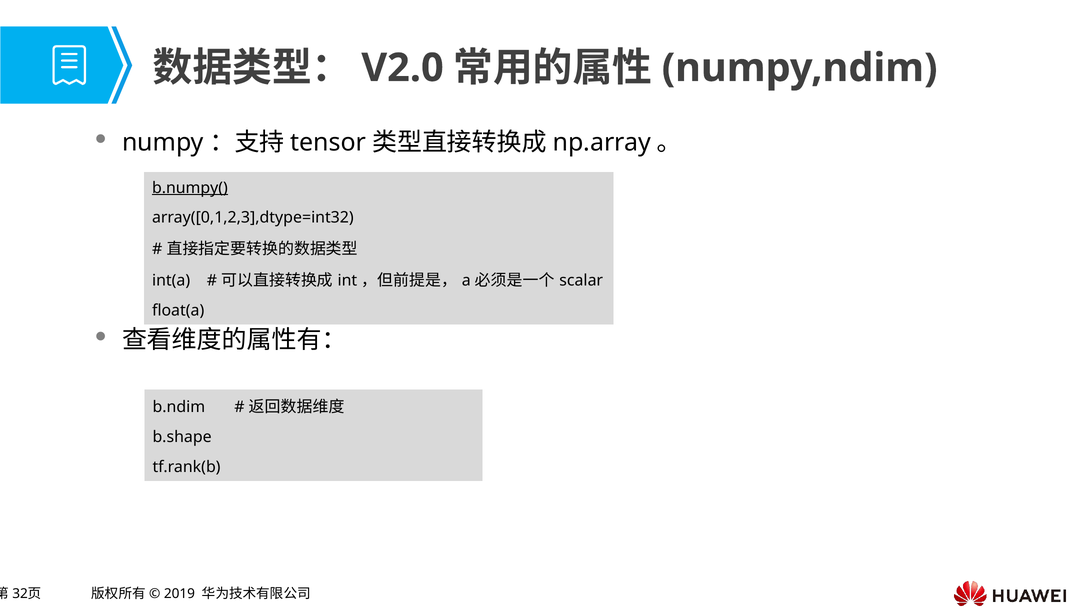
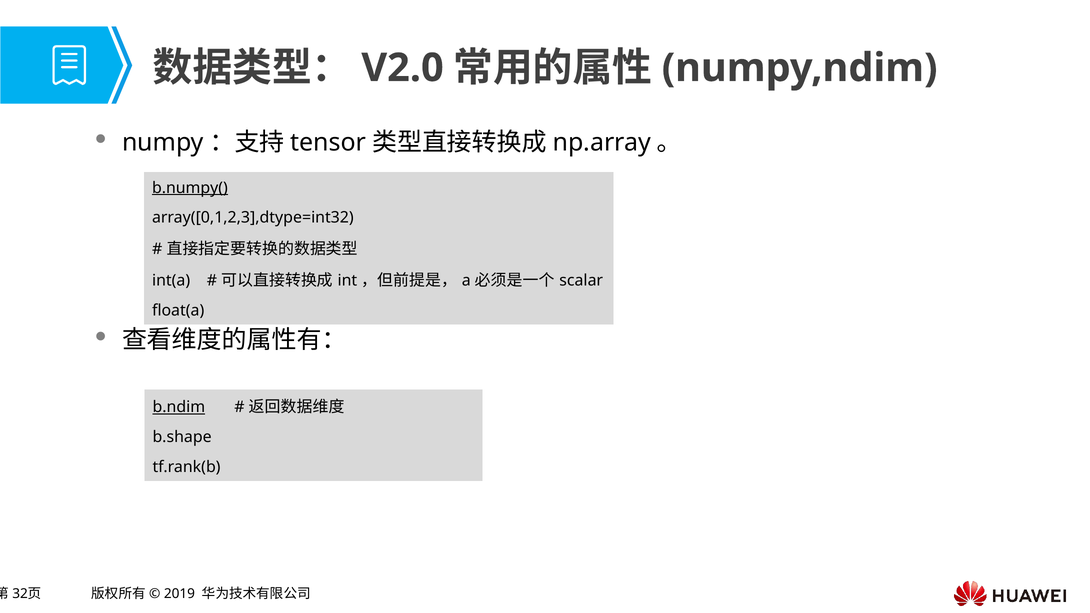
b.ndim underline: none -> present
